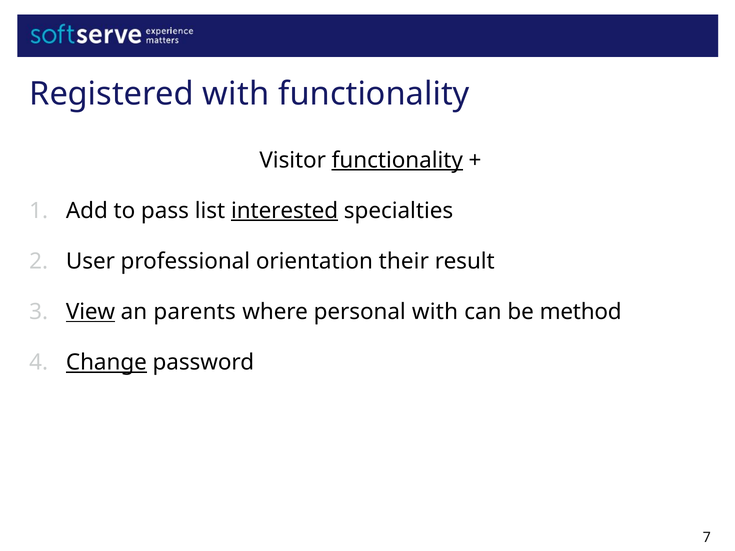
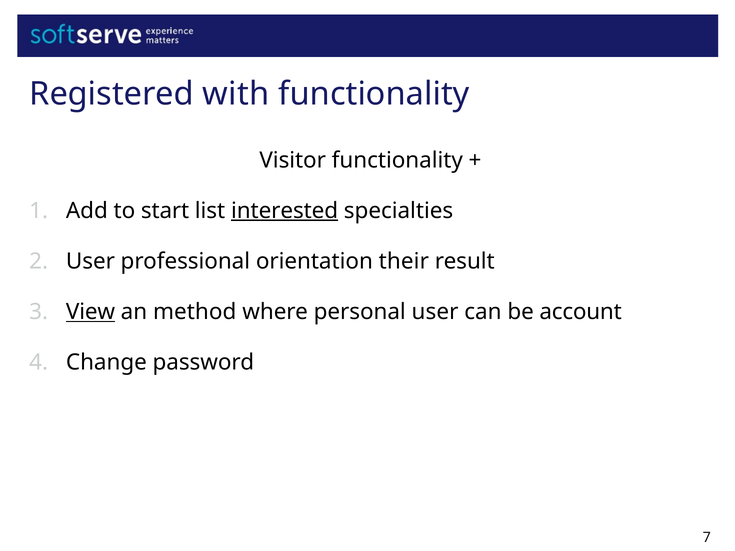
functionality at (397, 160) underline: present -> none
pass: pass -> start
parents: parents -> method
personal with: with -> user
method: method -> account
Change underline: present -> none
